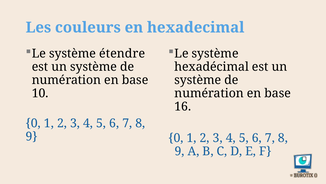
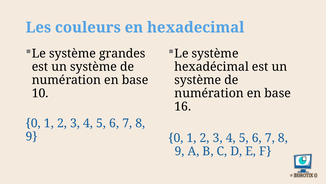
étendre: étendre -> grandes
